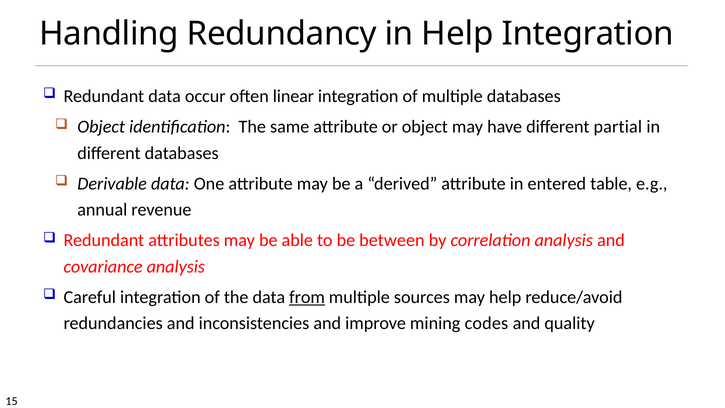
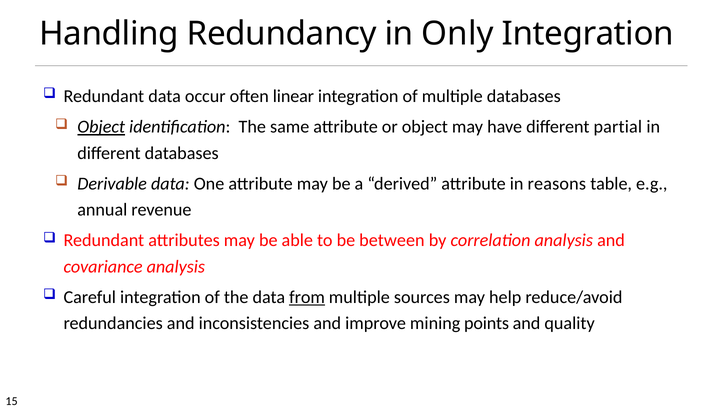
in Help: Help -> Only
Object at (101, 127) underline: none -> present
entered: entered -> reasons
codes: codes -> points
